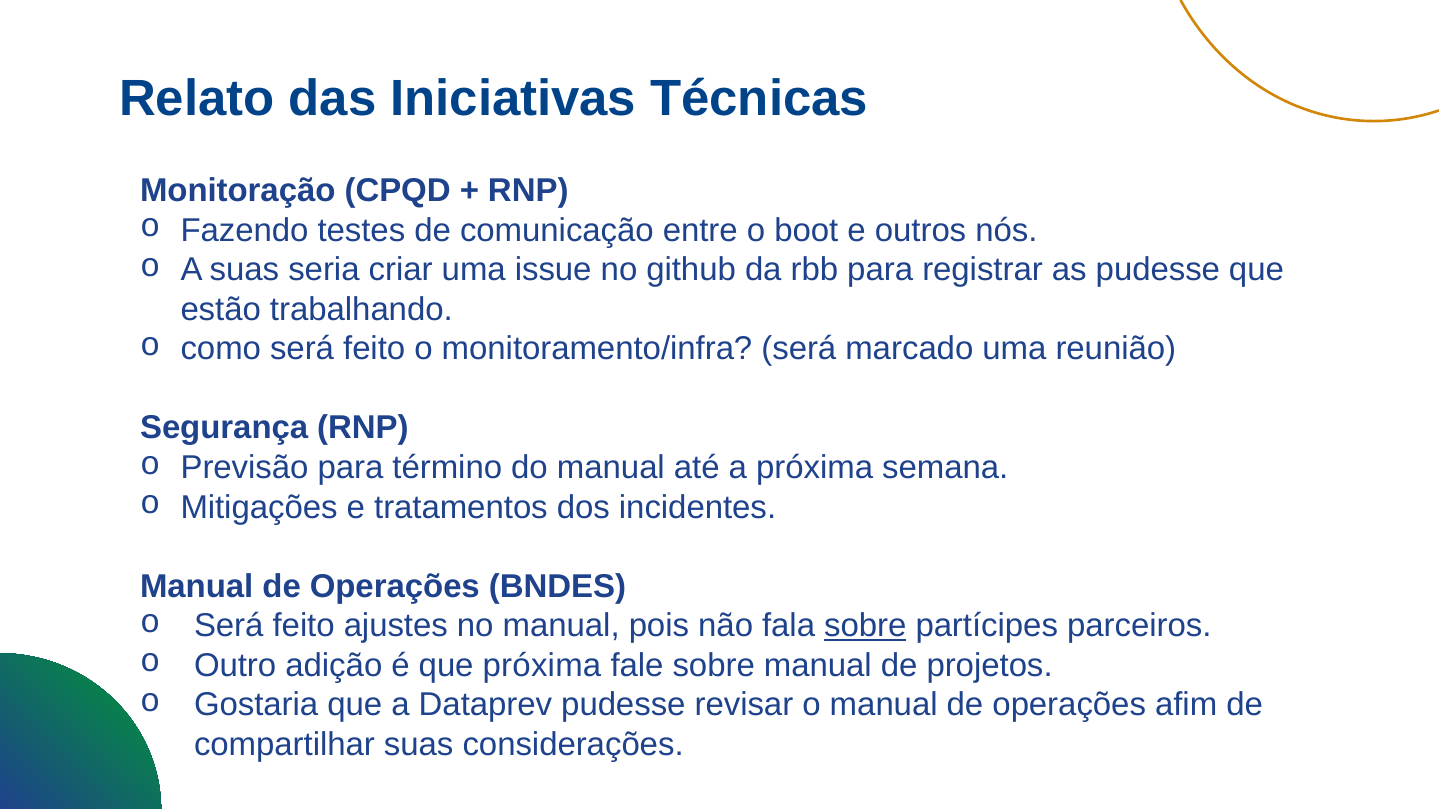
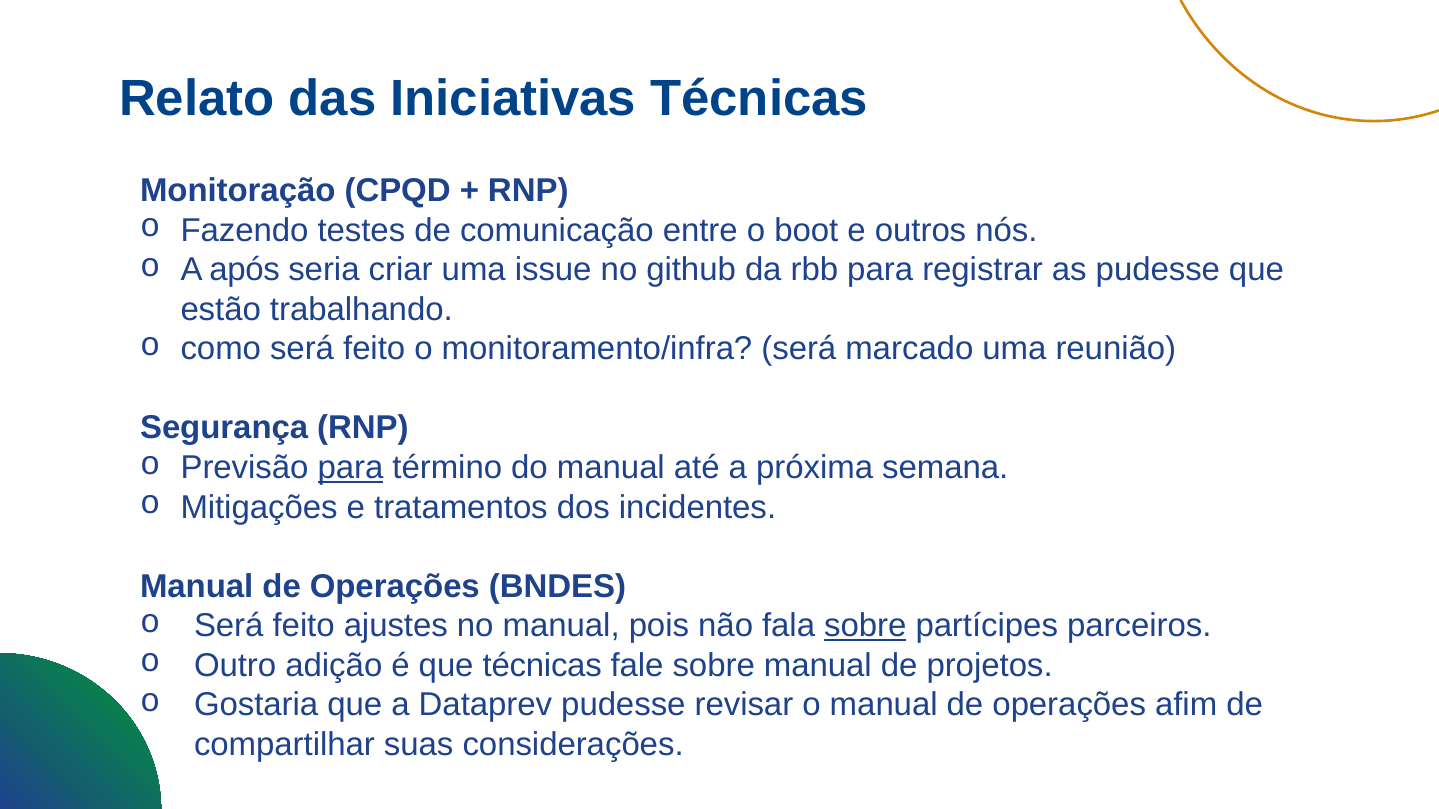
A suas: suas -> após
para at (350, 468) underline: none -> present
que próxima: próxima -> técnicas
